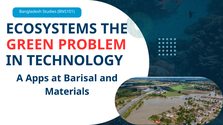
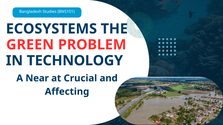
Apps: Apps -> Near
Barisal: Barisal -> Crucial
Materials: Materials -> Affecting
